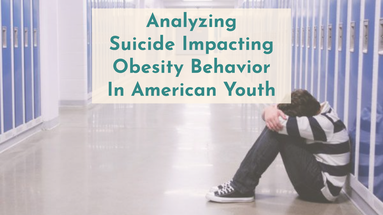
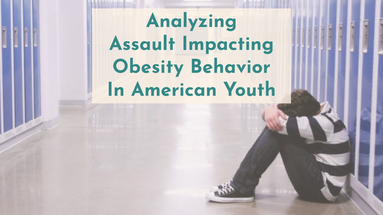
Suicide: Suicide -> Assault
